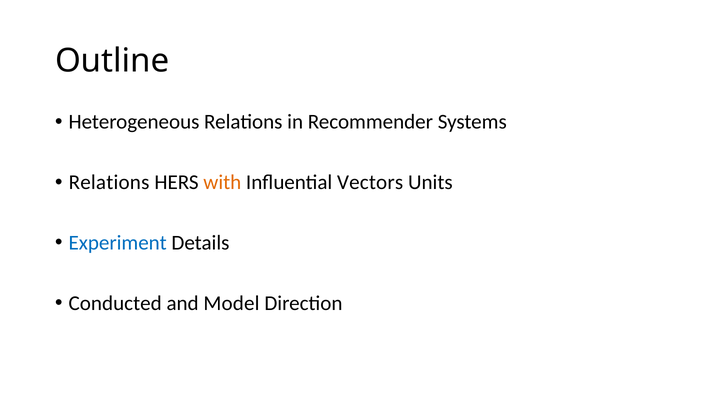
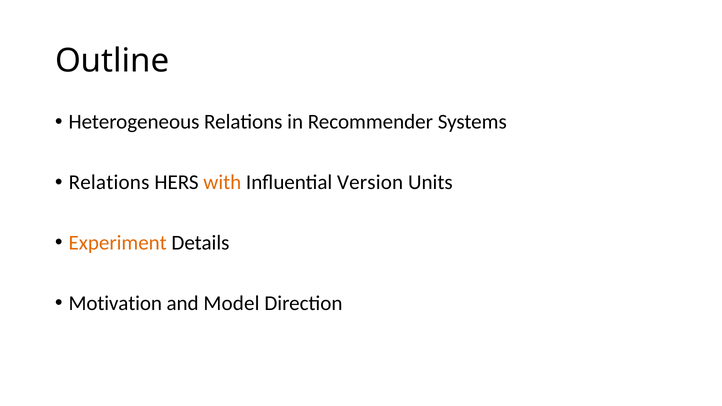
Vectors: Vectors -> Version
Experiment colour: blue -> orange
Conducted: Conducted -> Motivation
